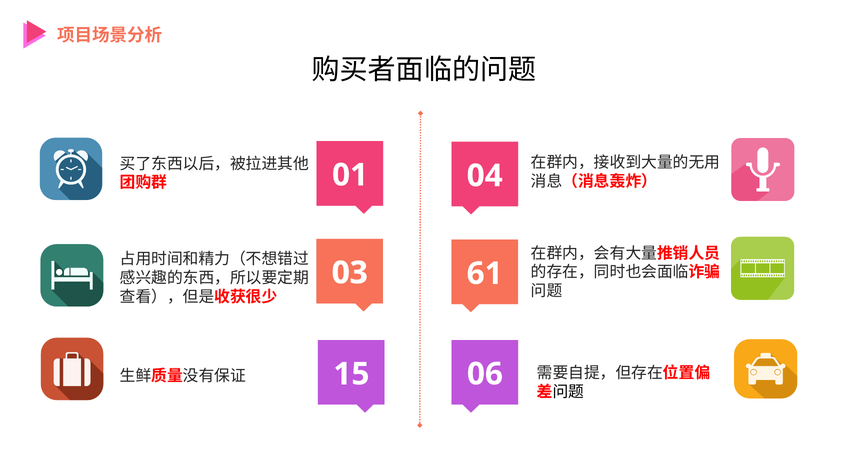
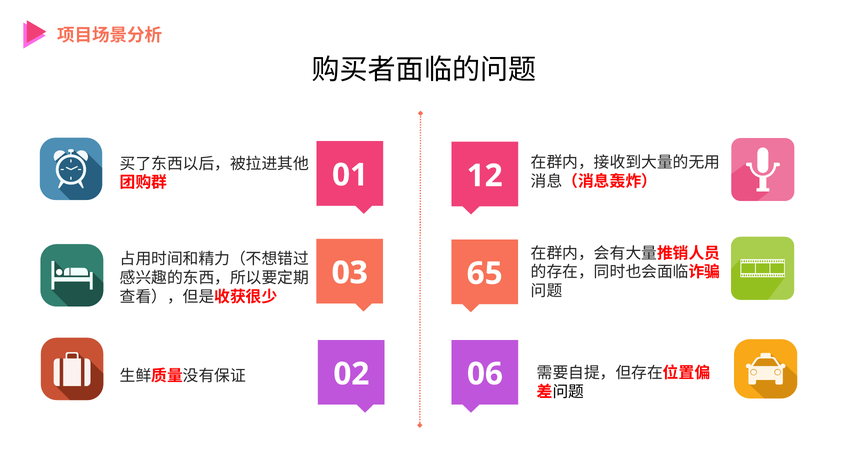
04: 04 -> 12
61: 61 -> 65
15: 15 -> 02
